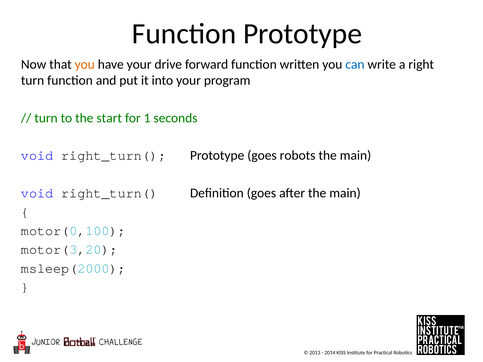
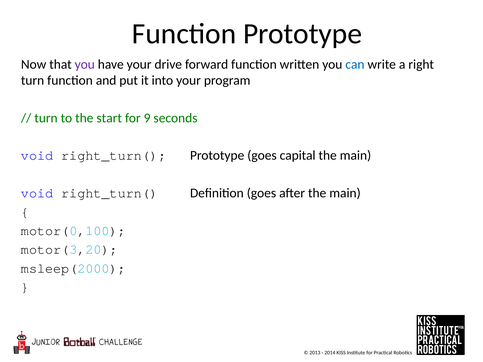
you at (85, 64) colour: orange -> purple
1: 1 -> 9
robots: robots -> capital
